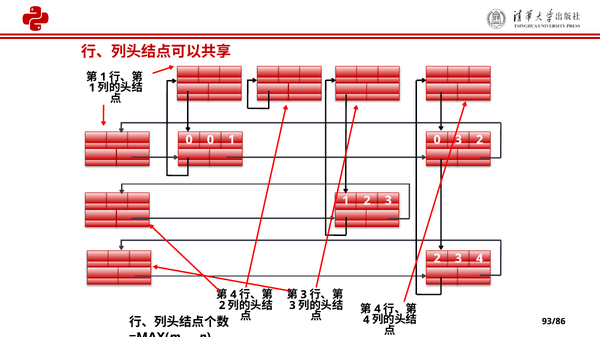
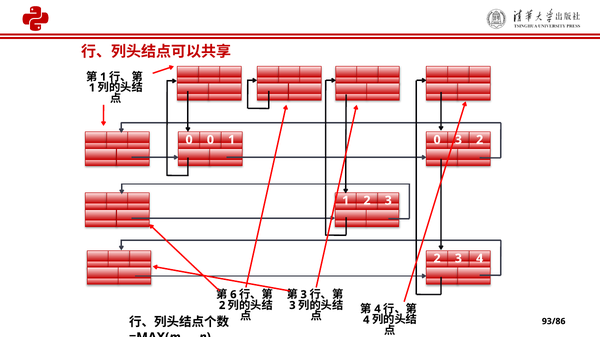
4 at (233, 295): 4 -> 6
